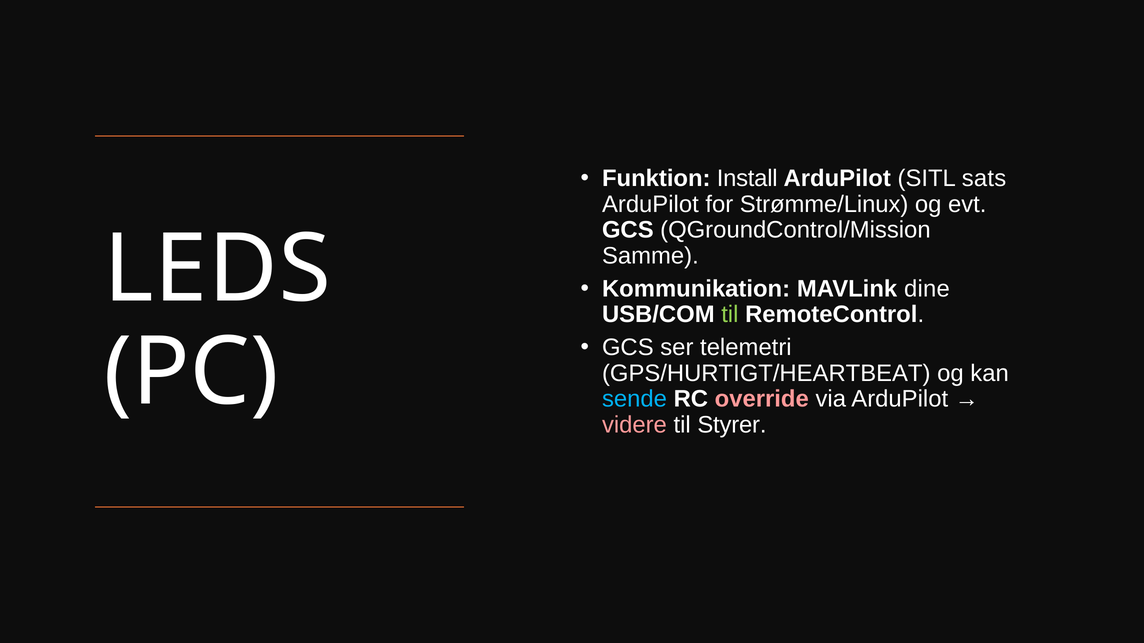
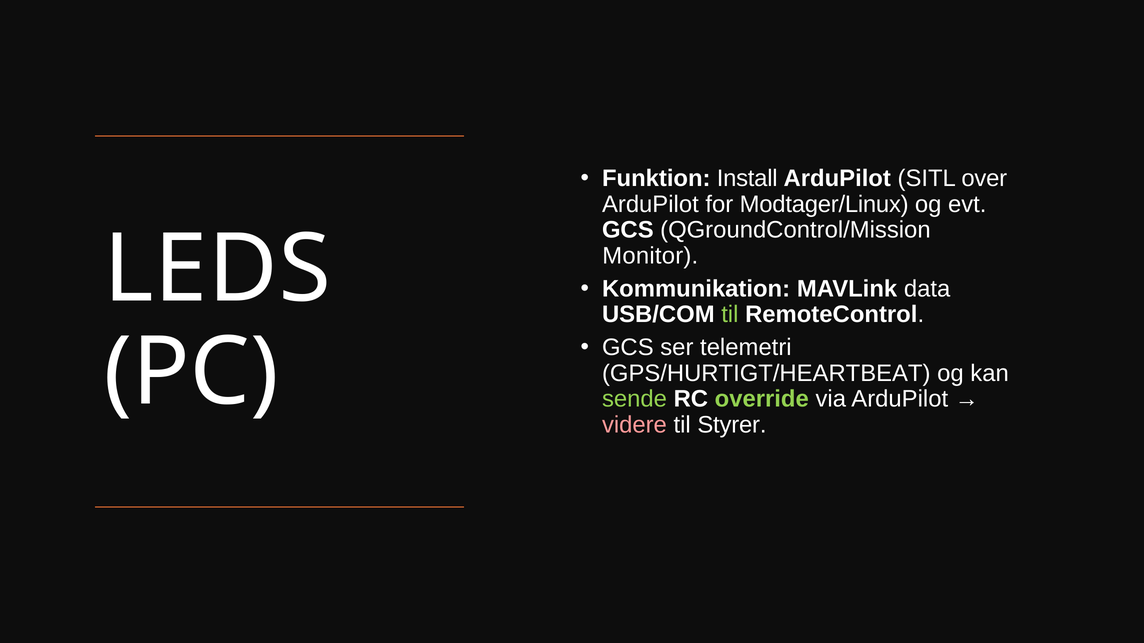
sats: sats -> over
Strømme/Linux: Strømme/Linux -> Modtager/Linux
Samme: Samme -> Monitor
dine: dine -> data
sende colour: light blue -> light green
override colour: pink -> light green
